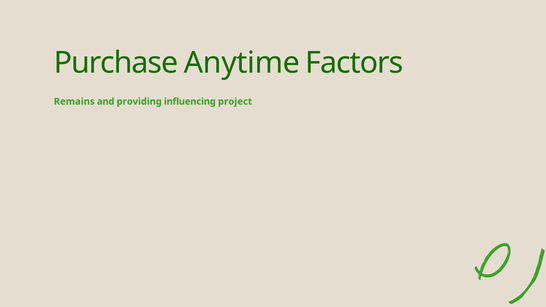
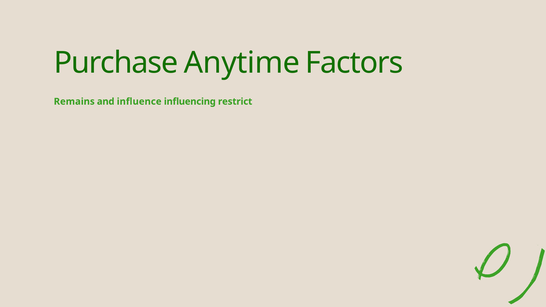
providing: providing -> influence
project: project -> restrict
